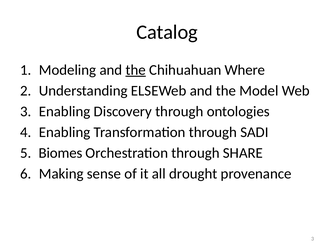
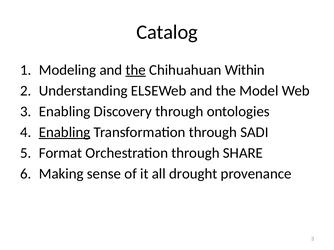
Where: Where -> Within
Enabling at (65, 132) underline: none -> present
Biomes: Biomes -> Format
